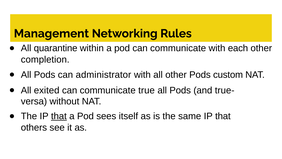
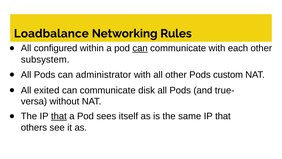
Management: Management -> Loadbalance
quarantine: quarantine -> configured
can at (140, 48) underline: none -> present
completion: completion -> subsystem
true: true -> disk
